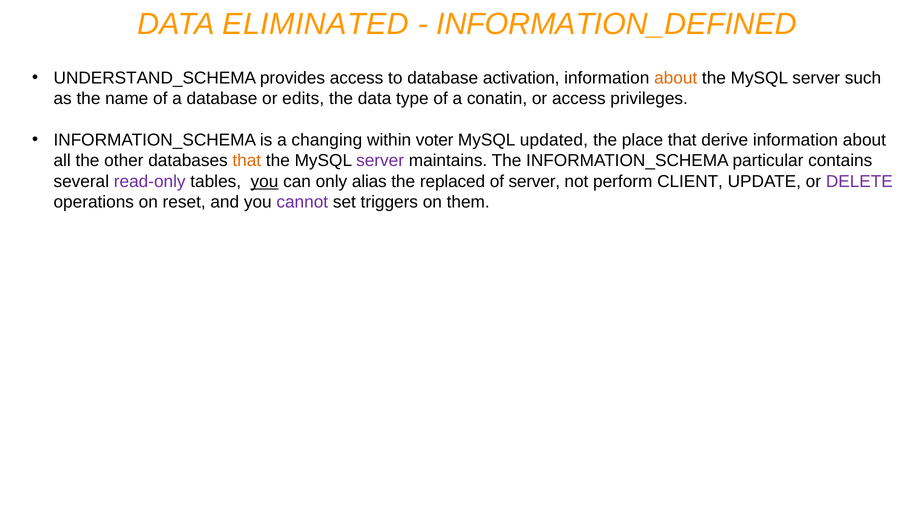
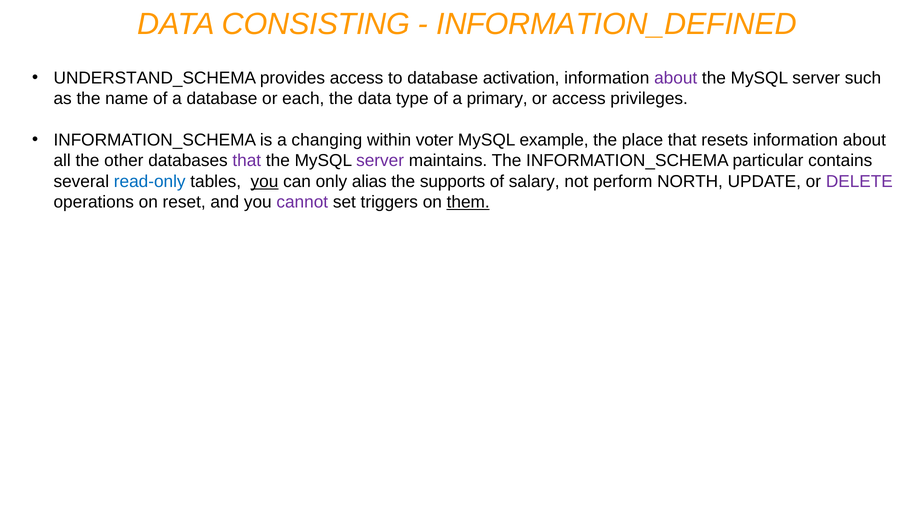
ELIMINATED: ELIMINATED -> CONSISTING
about at (676, 78) colour: orange -> purple
edits: edits -> each
conatin: conatin -> primary
updated: updated -> example
derive: derive -> resets
that at (247, 161) colour: orange -> purple
read-only colour: purple -> blue
replaced: replaced -> supports
of server: server -> salary
CLIENT: CLIENT -> NORTH
them underline: none -> present
